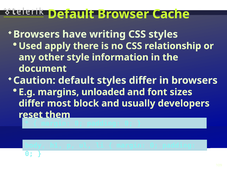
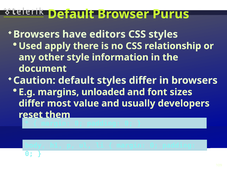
Cache: Cache -> Purus
writing: writing -> editors
block: block -> value
